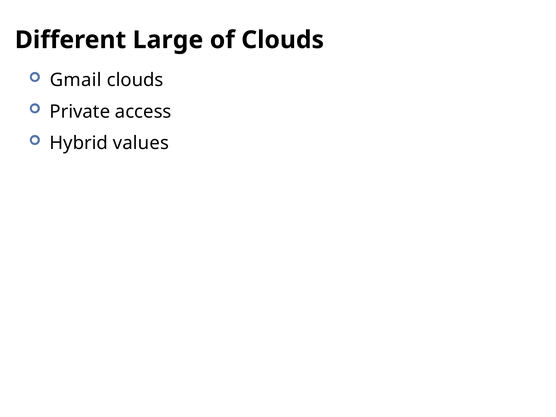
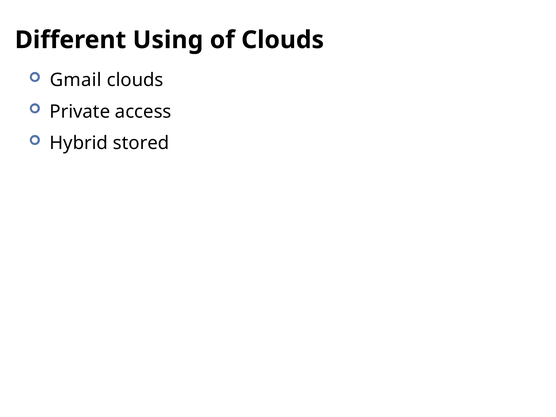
Large: Large -> Using
values: values -> stored
